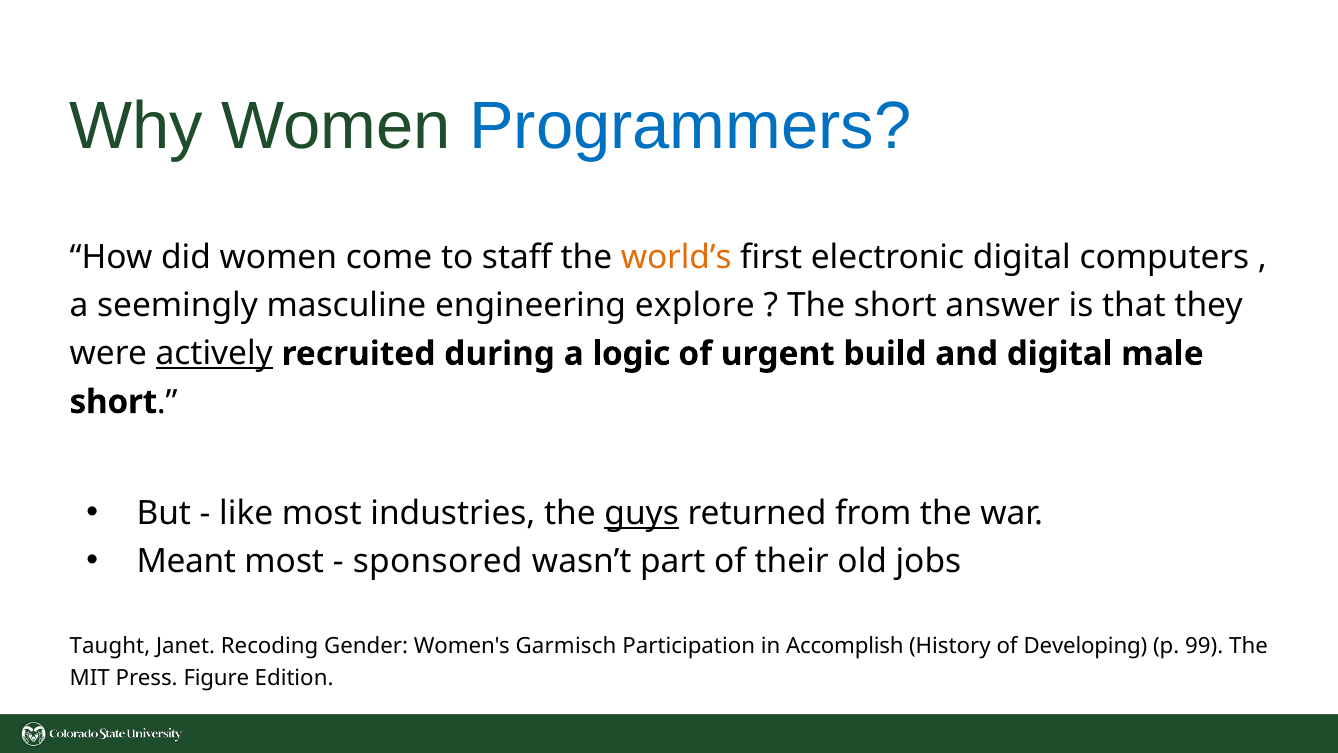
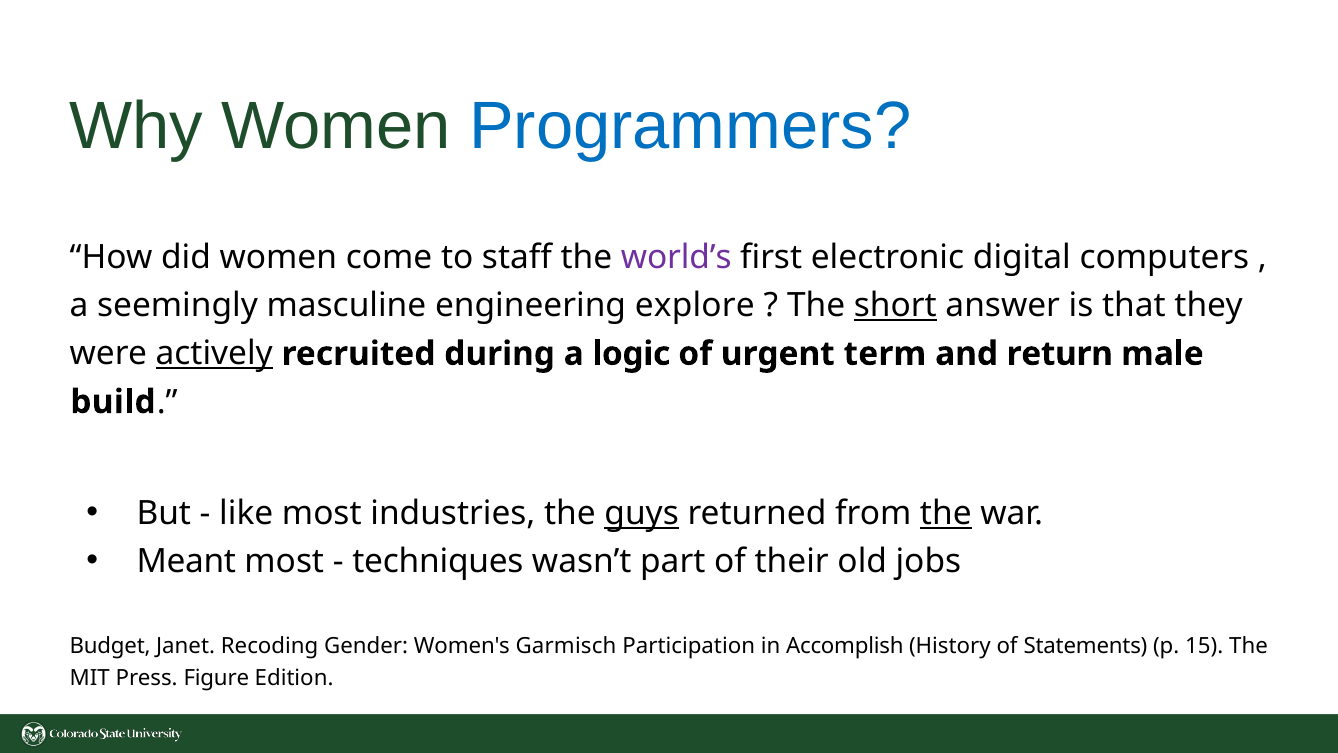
world’s colour: orange -> purple
short at (895, 305) underline: none -> present
build: build -> term
and digital: digital -> return
short at (113, 402): short -> build
the at (946, 513) underline: none -> present
sponsored: sponsored -> techniques
Taught: Taught -> Budget
Developing: Developing -> Statements
99: 99 -> 15
